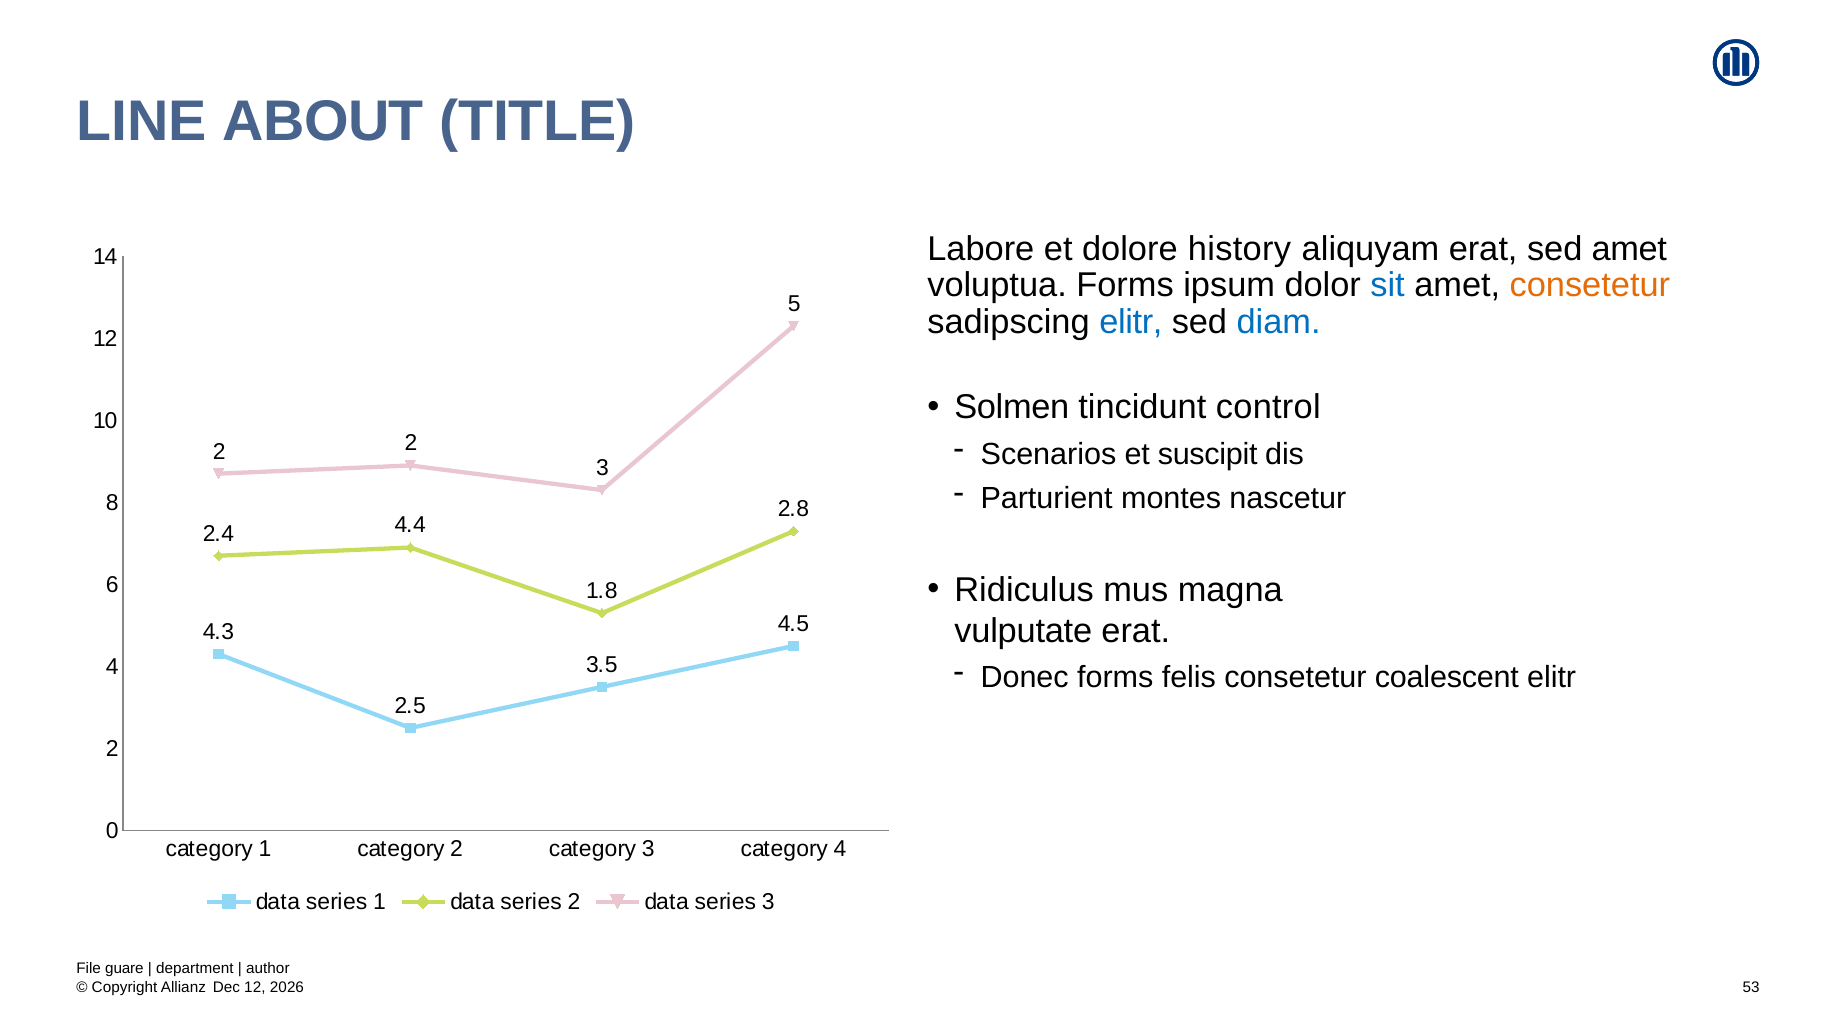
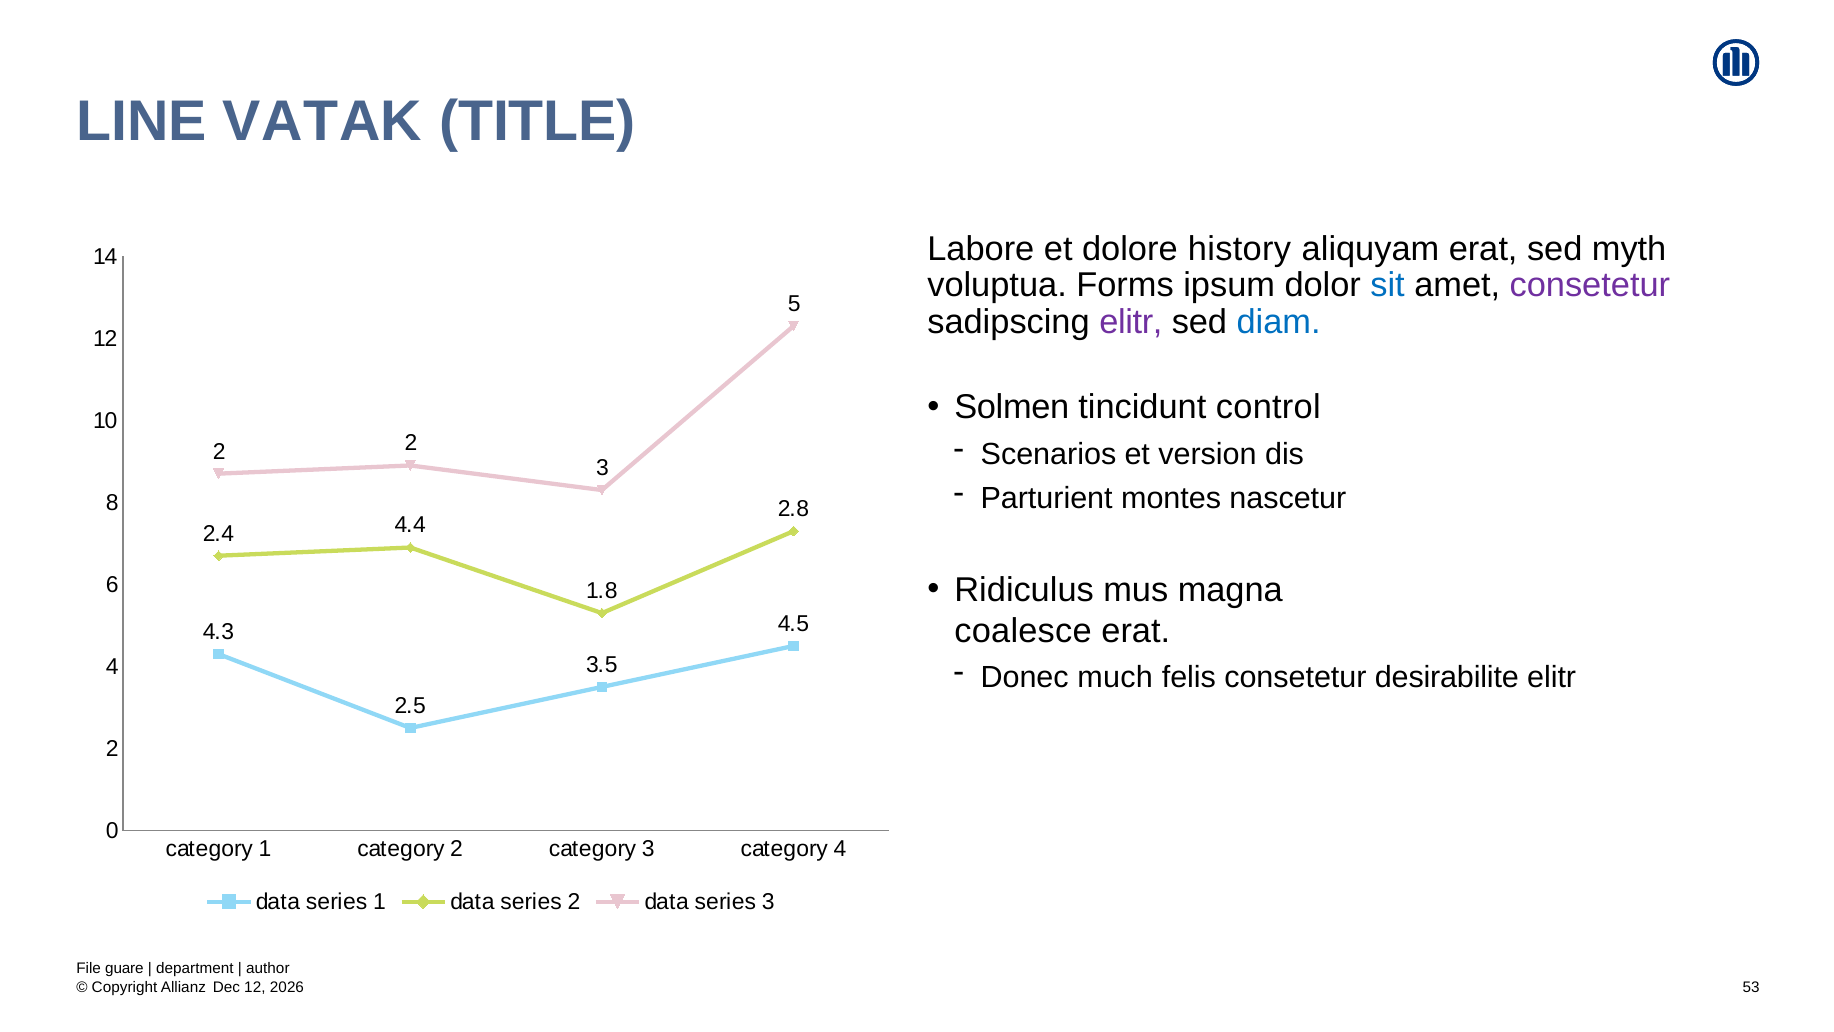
ABOUT: ABOUT -> VATAK
sed amet: amet -> myth
consetetur at (1590, 285) colour: orange -> purple
elitr at (1131, 322) colour: blue -> purple
suscipit: suscipit -> version
vulputate: vulputate -> coalesce
Donec forms: forms -> much
coalescent: coalescent -> desirabilite
